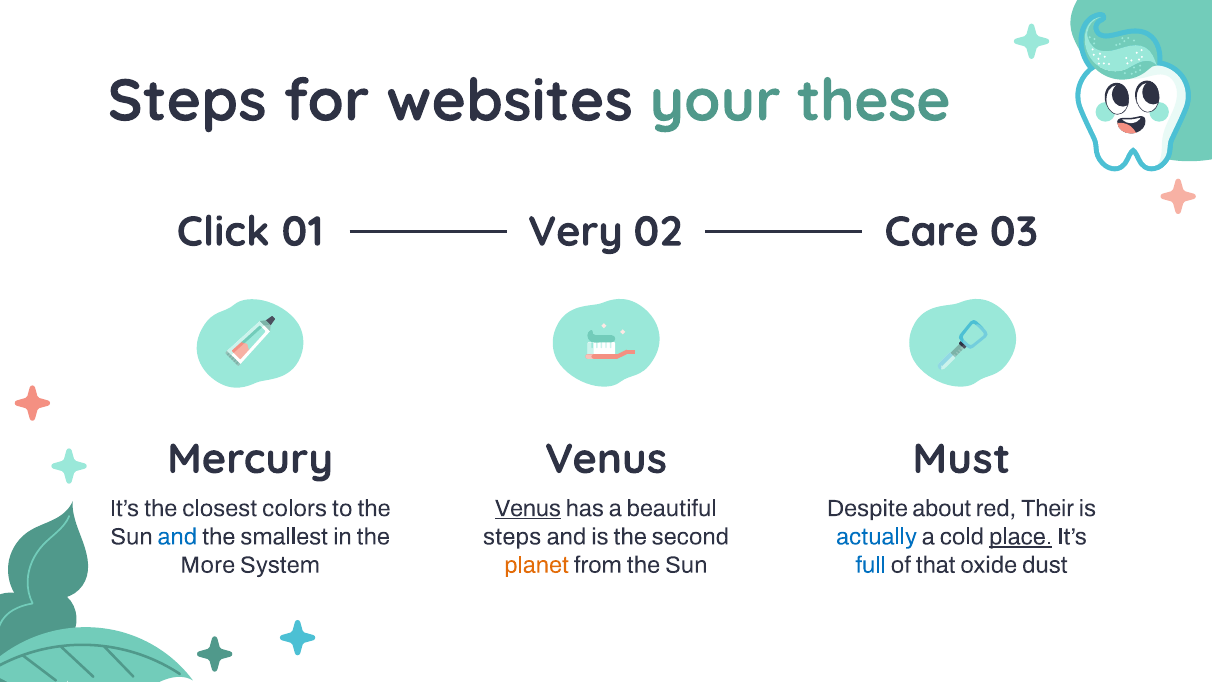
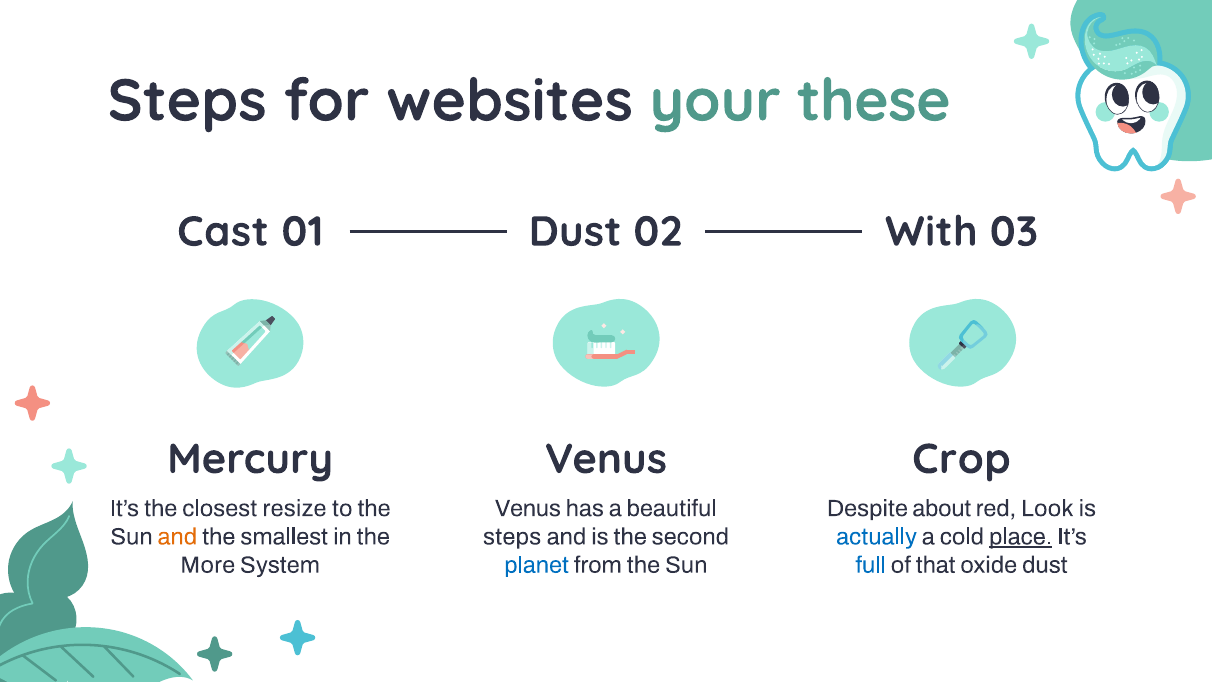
Click: Click -> Cast
01 Very: Very -> Dust
Care: Care -> With
Must: Must -> Crop
colors: colors -> resize
Venus at (528, 508) underline: present -> none
Their: Their -> Look
and at (177, 536) colour: blue -> orange
planet colour: orange -> blue
